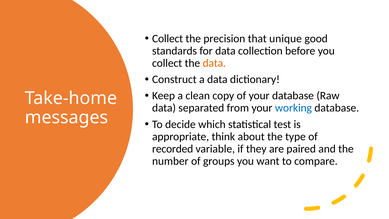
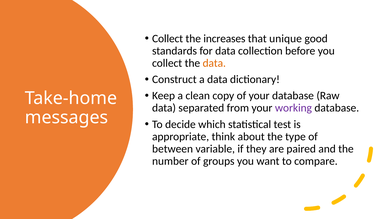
precision: precision -> increases
working colour: blue -> purple
recorded: recorded -> between
